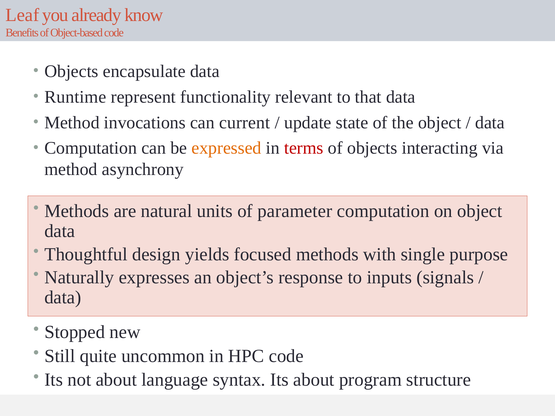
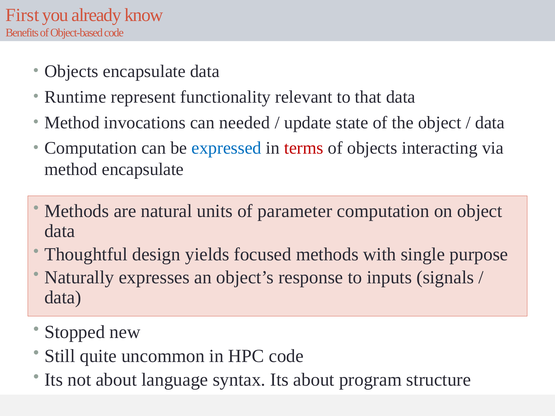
Leaf: Leaf -> First
current: current -> needed
expressed colour: orange -> blue
method asynchrony: asynchrony -> encapsulate
